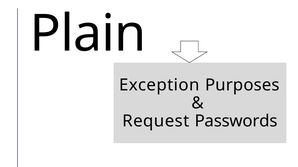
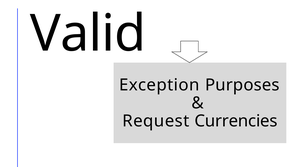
Plain: Plain -> Valid
Passwords: Passwords -> Currencies
